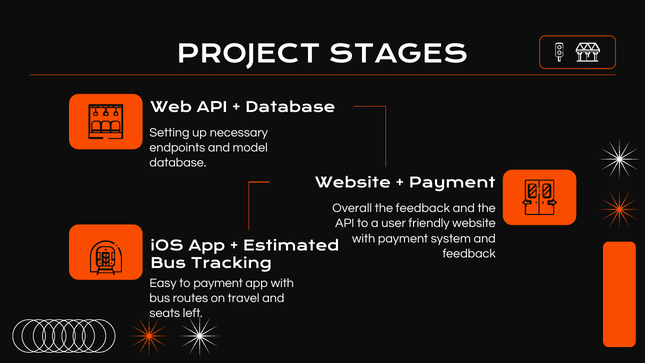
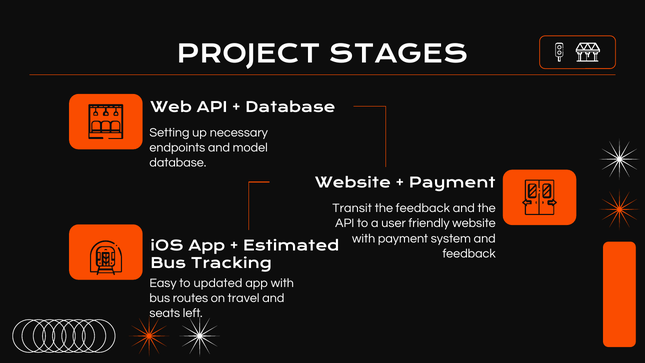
Overall: Overall -> Transit
to payment: payment -> updated
